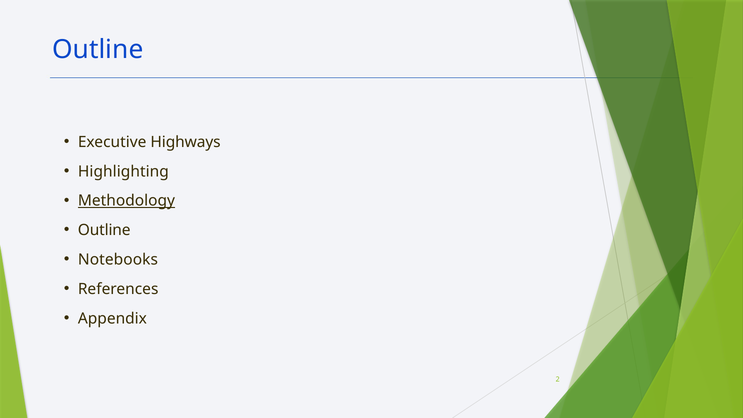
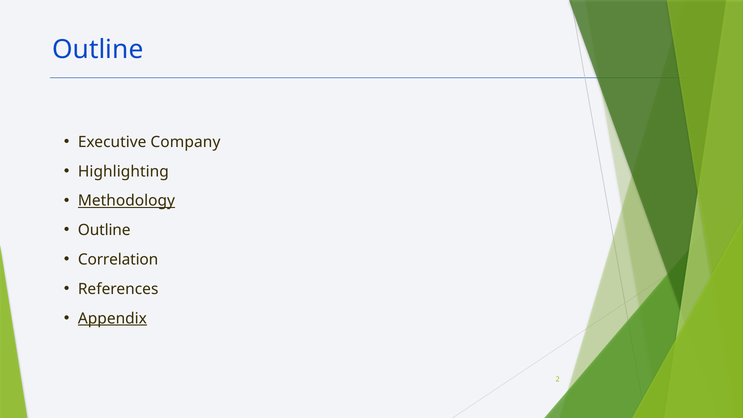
Highways: Highways -> Company
Notebooks: Notebooks -> Correlation
Appendix underline: none -> present
